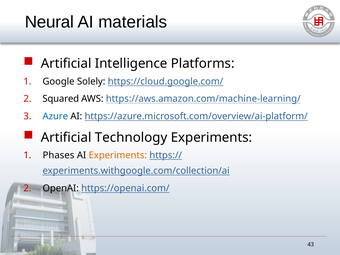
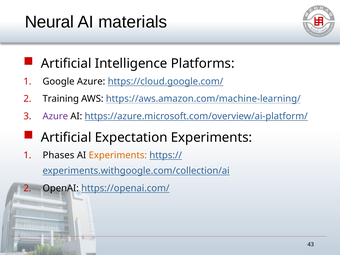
Google Solely: Solely -> Azure
Squared: Squared -> Training
Azure at (55, 116) colour: blue -> purple
Technology: Technology -> Expectation
